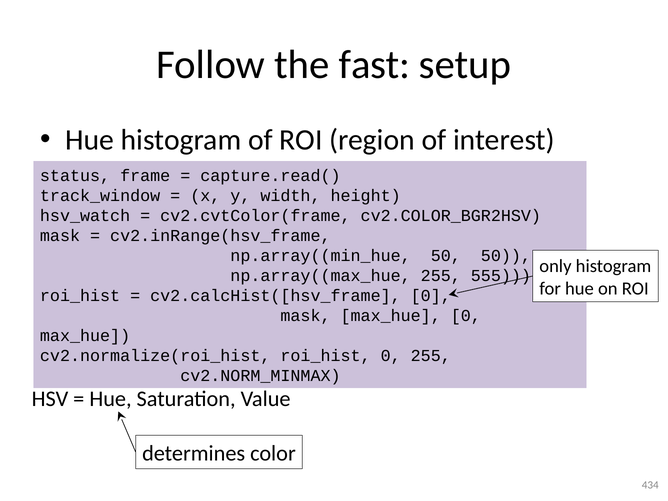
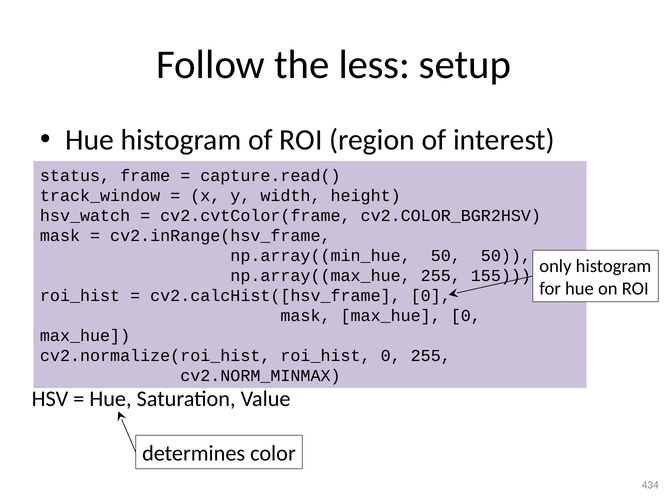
fast: fast -> less
555: 555 -> 155
